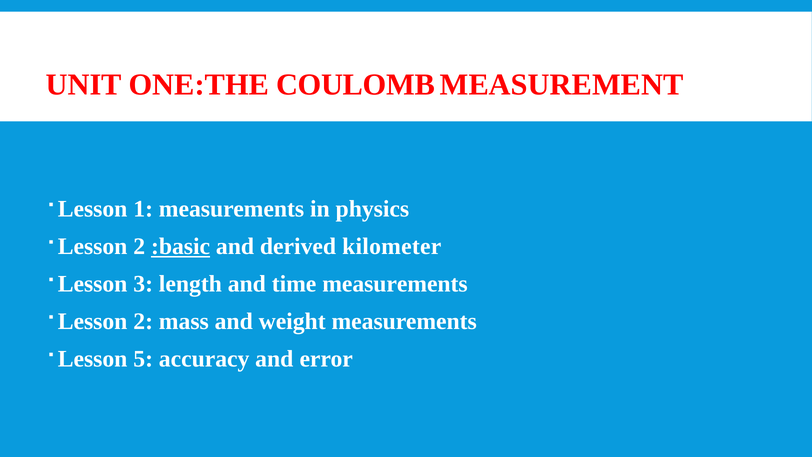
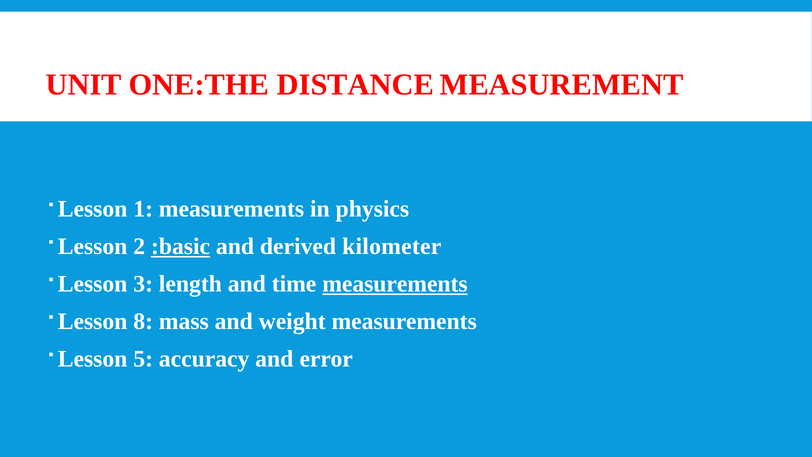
COULOMB: COULOMB -> DISTANCE
measurements at (395, 284) underline: none -> present
2 at (143, 321): 2 -> 8
